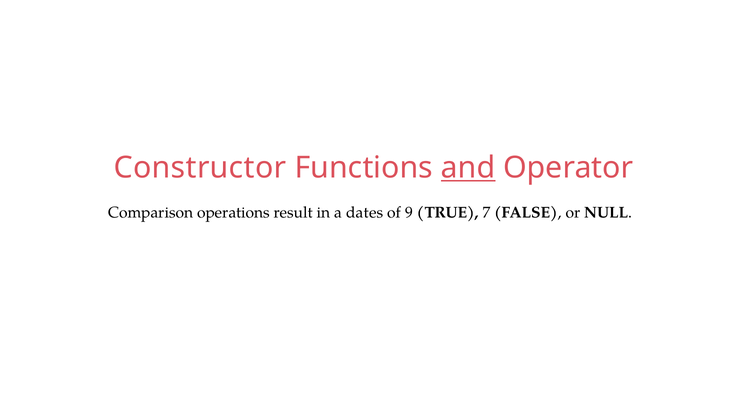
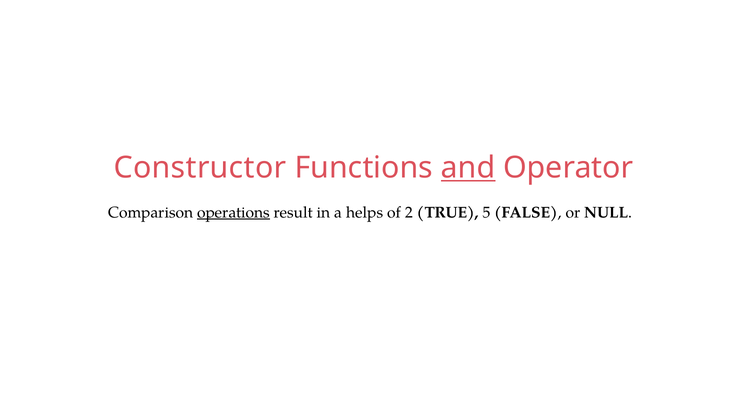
operations underline: none -> present
dates: dates -> helps
9: 9 -> 2
7: 7 -> 5
